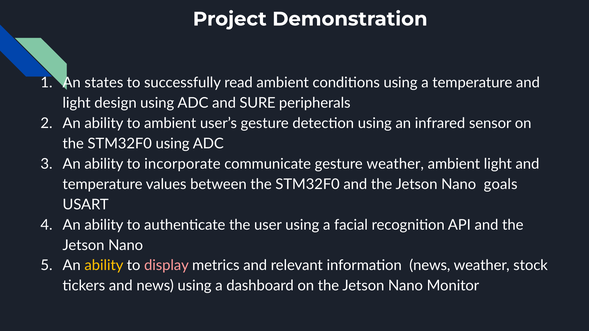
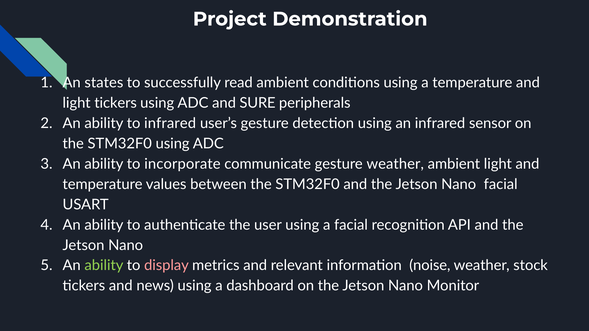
light design: design -> tickers
to ambient: ambient -> infrared
Nano goals: goals -> facial
ability at (104, 266) colour: yellow -> light green
information news: news -> noise
